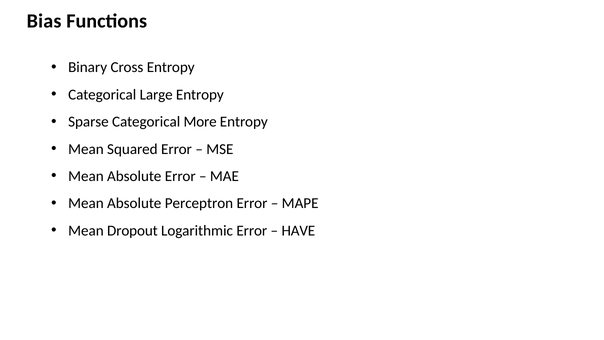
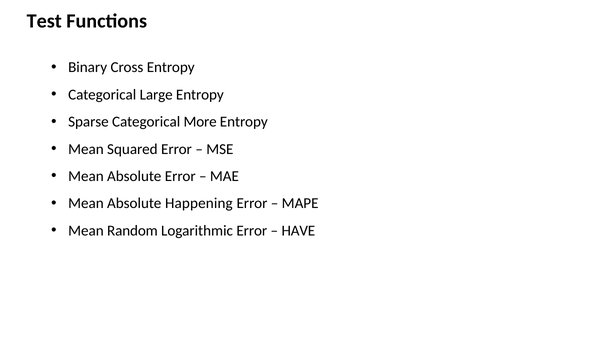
Bias: Bias -> Test
Perceptron: Perceptron -> Happening
Dropout: Dropout -> Random
